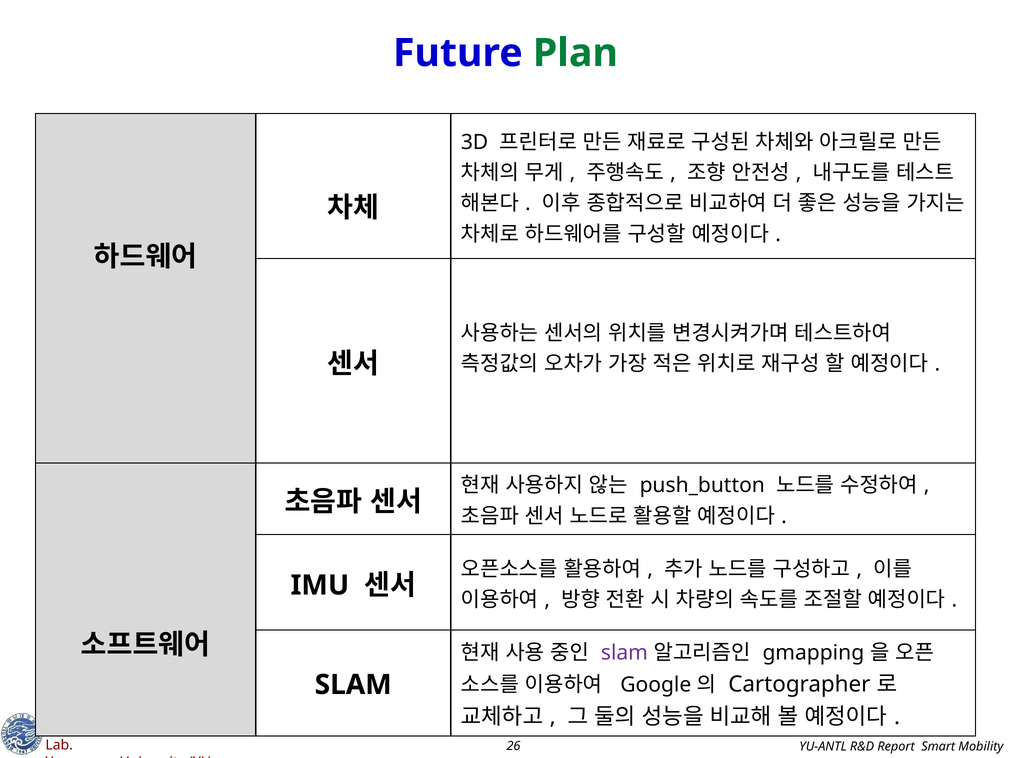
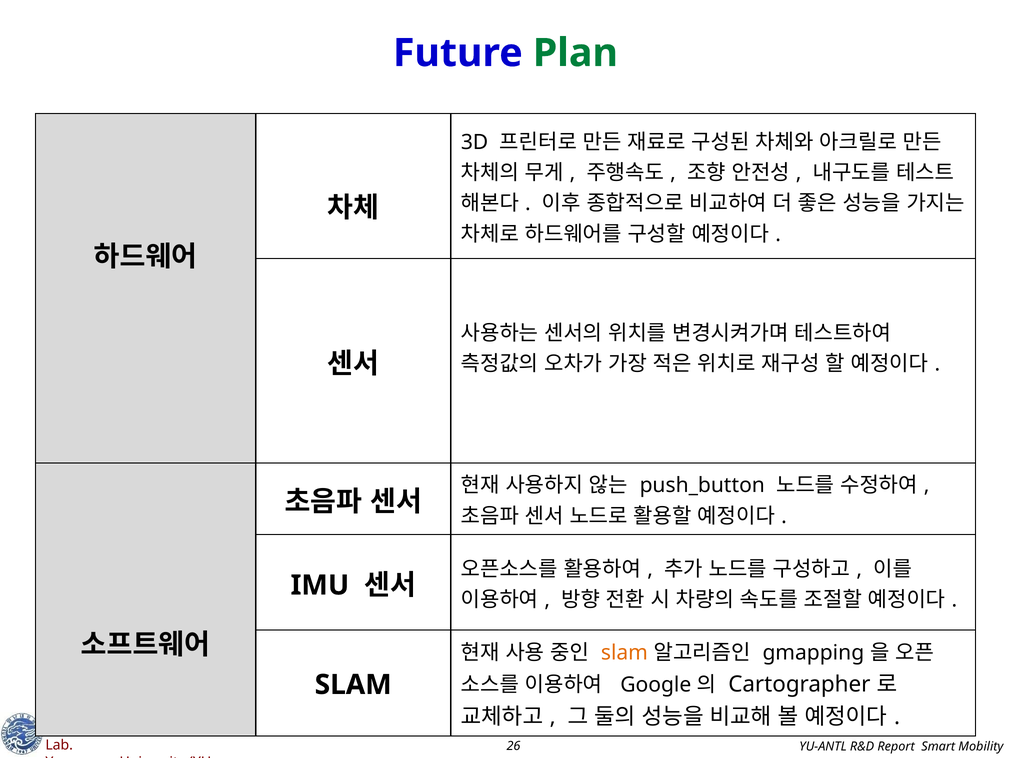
slam at (624, 653) colour: purple -> orange
